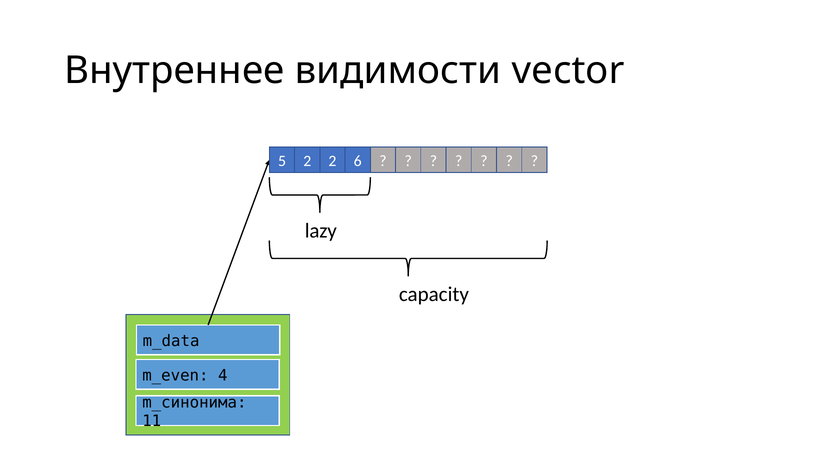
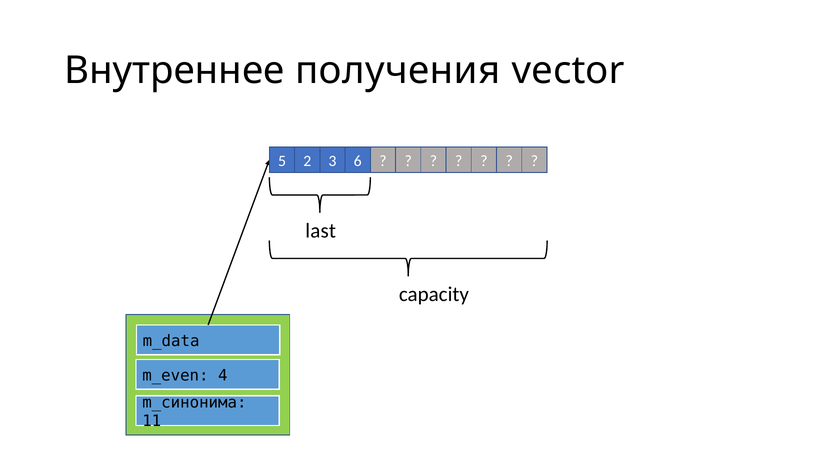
видимости: видимости -> получения
2 2: 2 -> 3
lazy: lazy -> last
